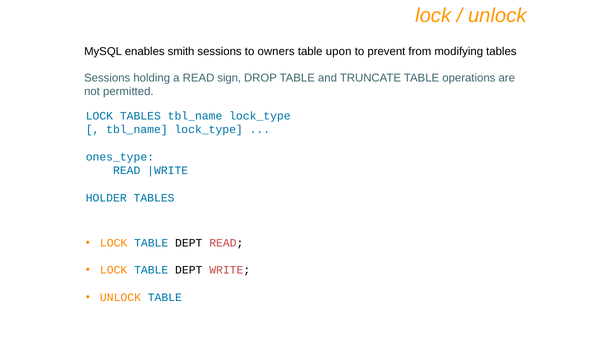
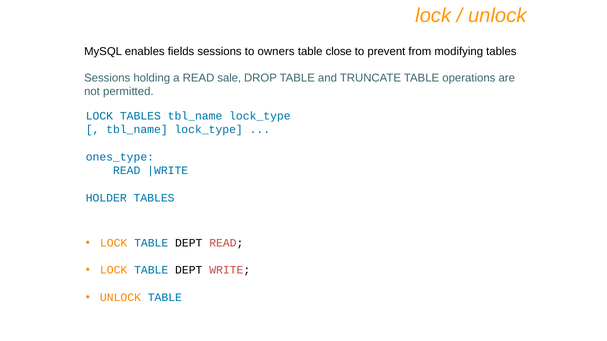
smith: smith -> fields
upon: upon -> close
sign: sign -> sale
